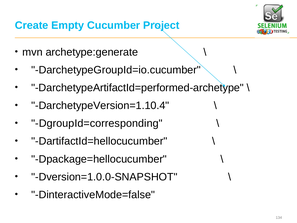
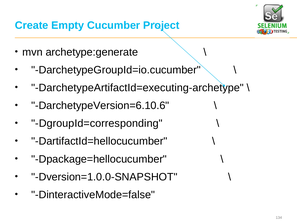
DarchetypeArtifactId=performed-archetype: DarchetypeArtifactId=performed-archetype -> DarchetypeArtifactId=executing-archetype
DarchetypeVersion=1.10.4: DarchetypeVersion=1.10.4 -> DarchetypeVersion=6.10.6
